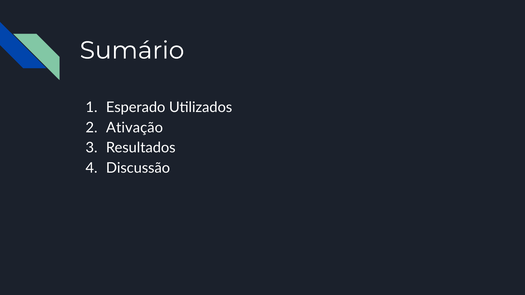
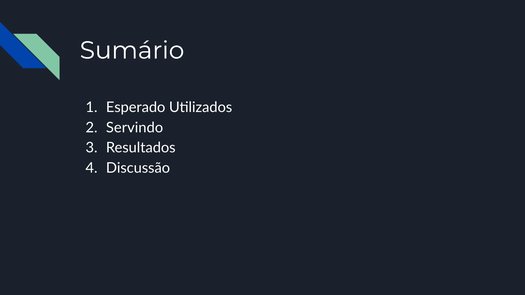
Ativação: Ativação -> Servindo
